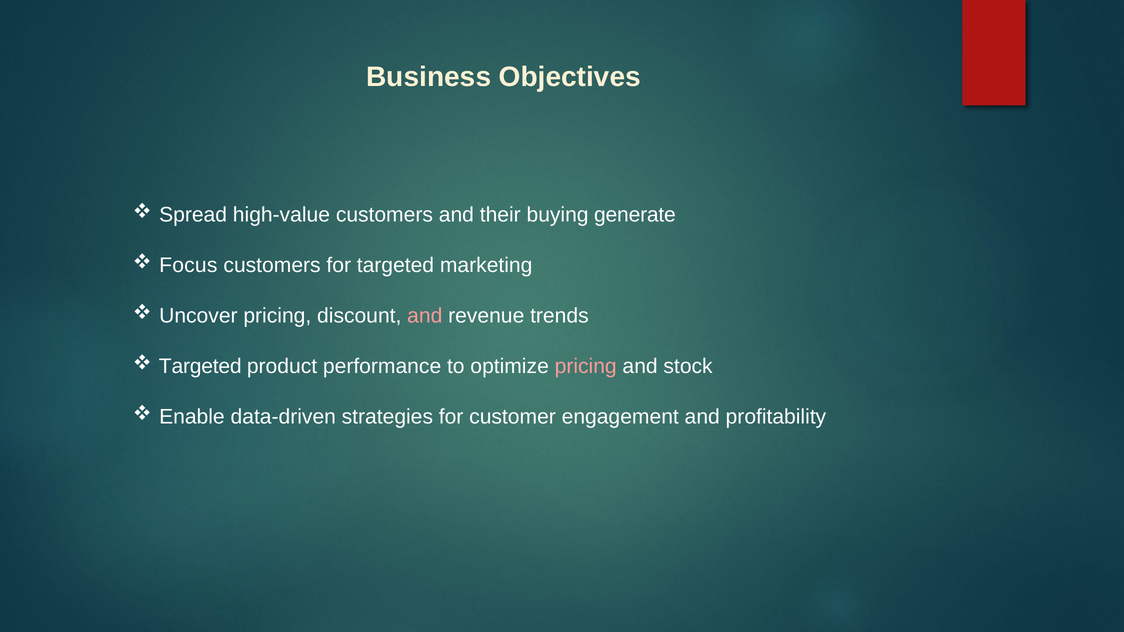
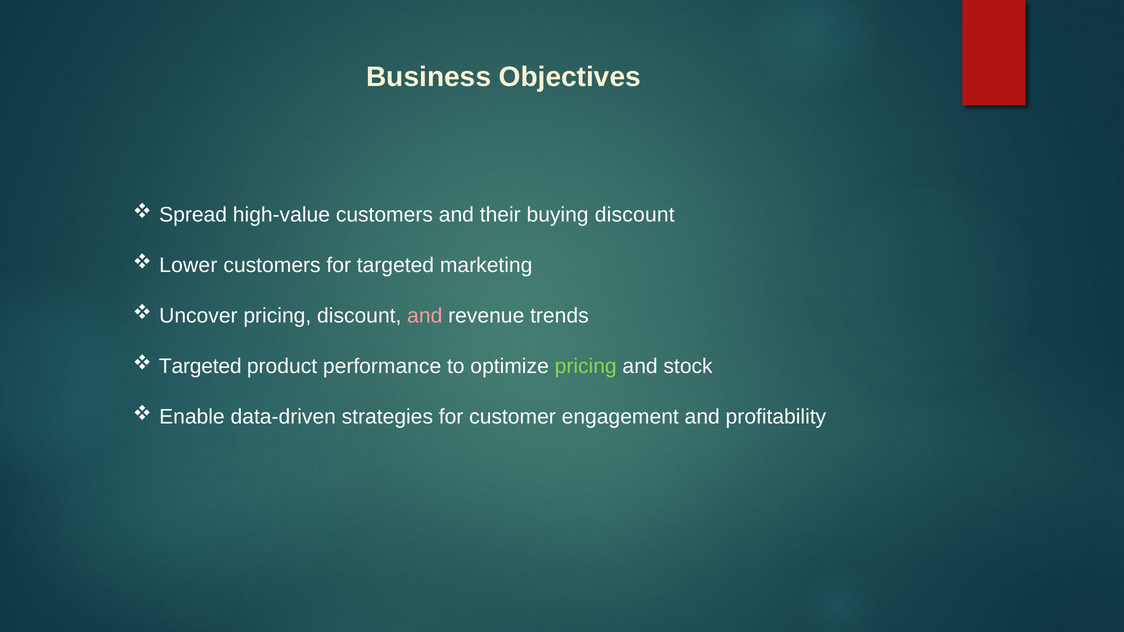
buying generate: generate -> discount
Focus: Focus -> Lower
pricing at (586, 367) colour: pink -> light green
